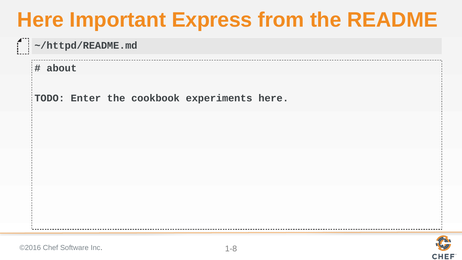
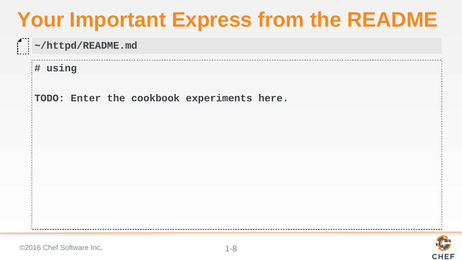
Here at (41, 20): Here -> Your
about: about -> using
